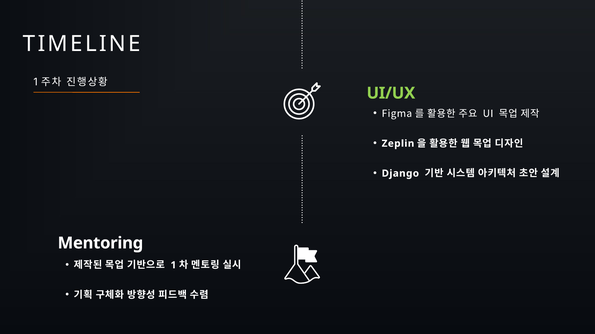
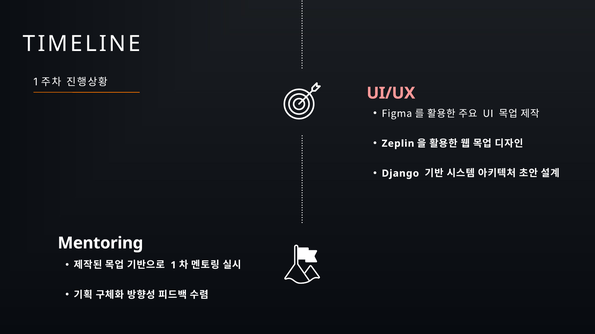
UI/UX colour: light green -> pink
